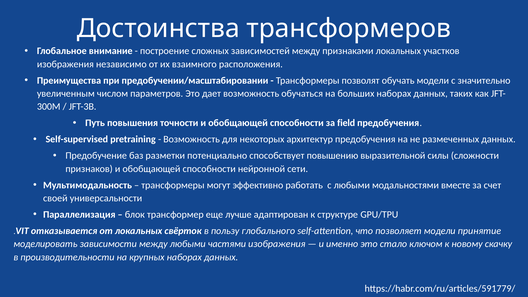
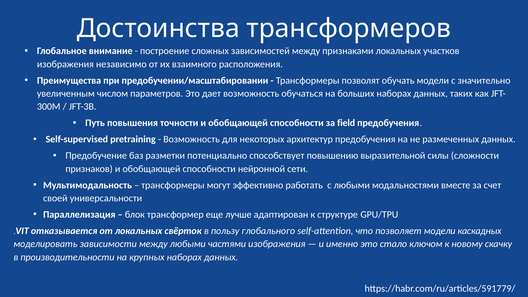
принятие: принятие -> каскадных
